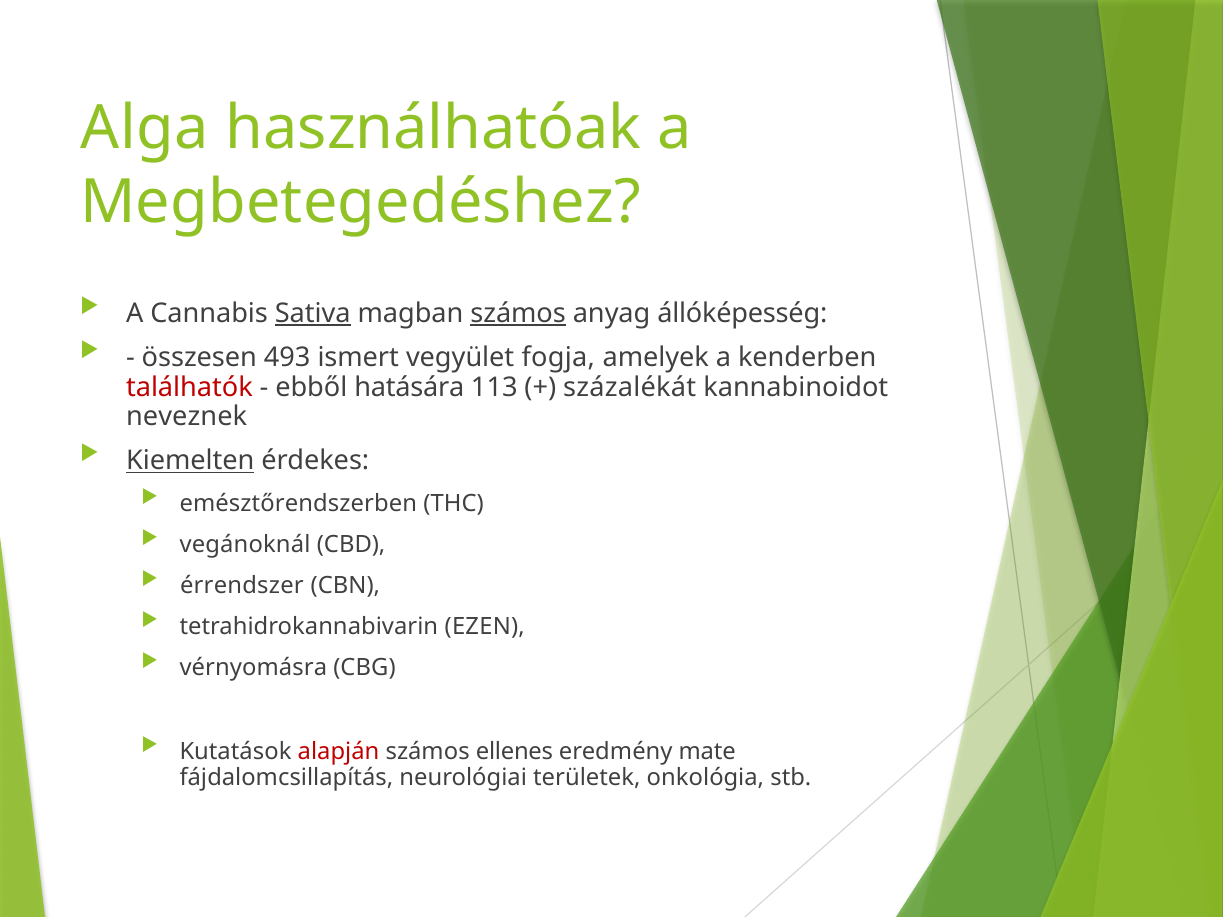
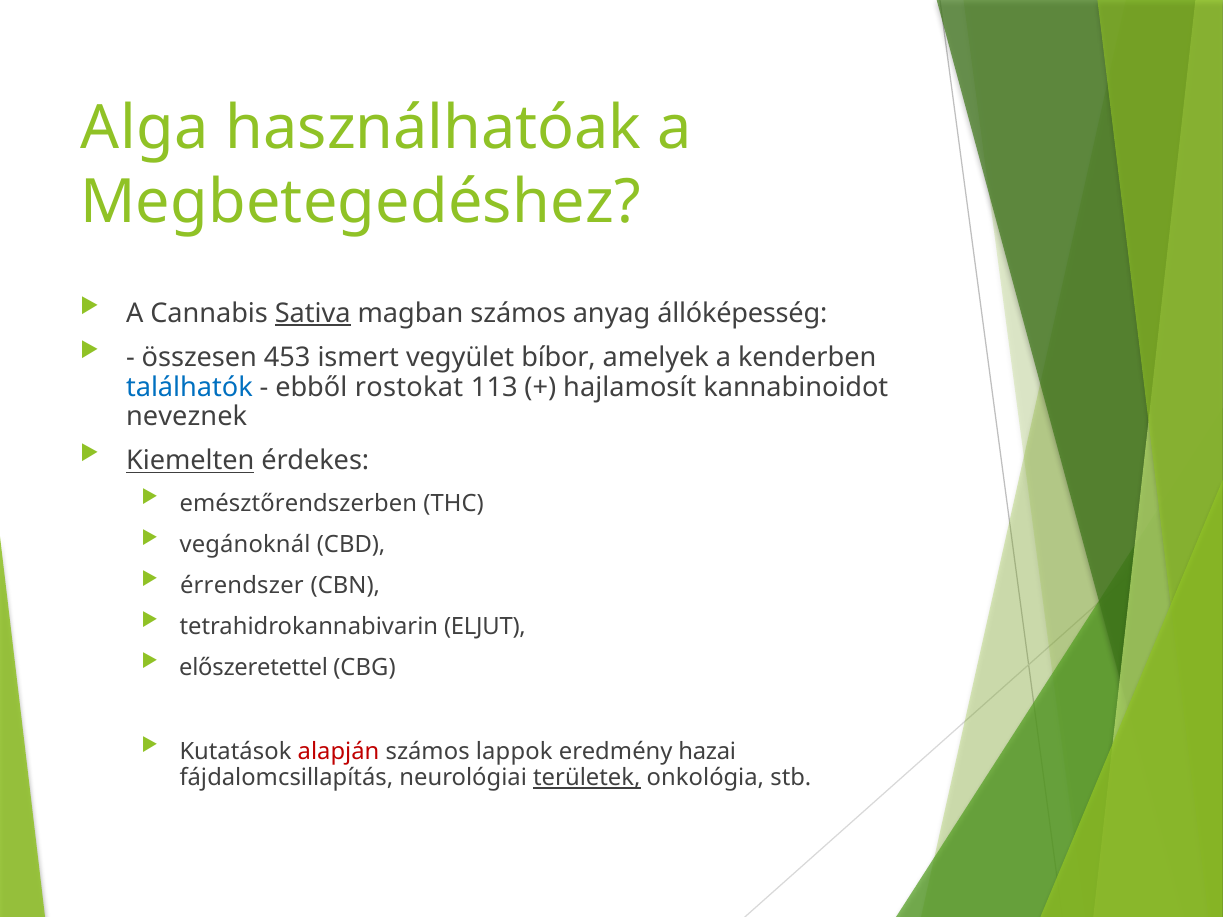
számos at (518, 313) underline: present -> none
493: 493 -> 453
fogja: fogja -> bíbor
találhatók colour: red -> blue
hatására: hatására -> rostokat
százalékát: százalékát -> hajlamosít
EZEN: EZEN -> ELJUT
vérnyomásra: vérnyomásra -> előszeretettel
ellenes: ellenes -> lappok
mate: mate -> hazai
területek underline: none -> present
